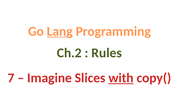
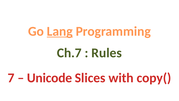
Ch.2: Ch.2 -> Ch.7
Imagine: Imagine -> Unicode
with underline: present -> none
